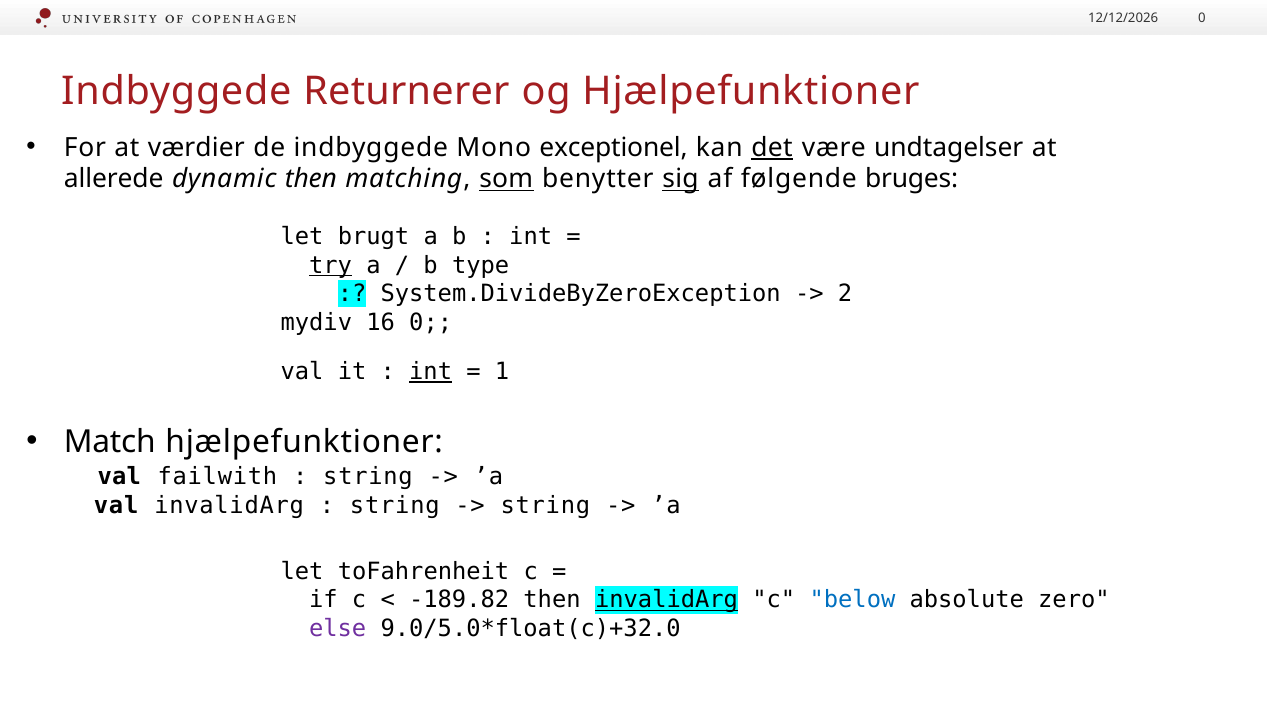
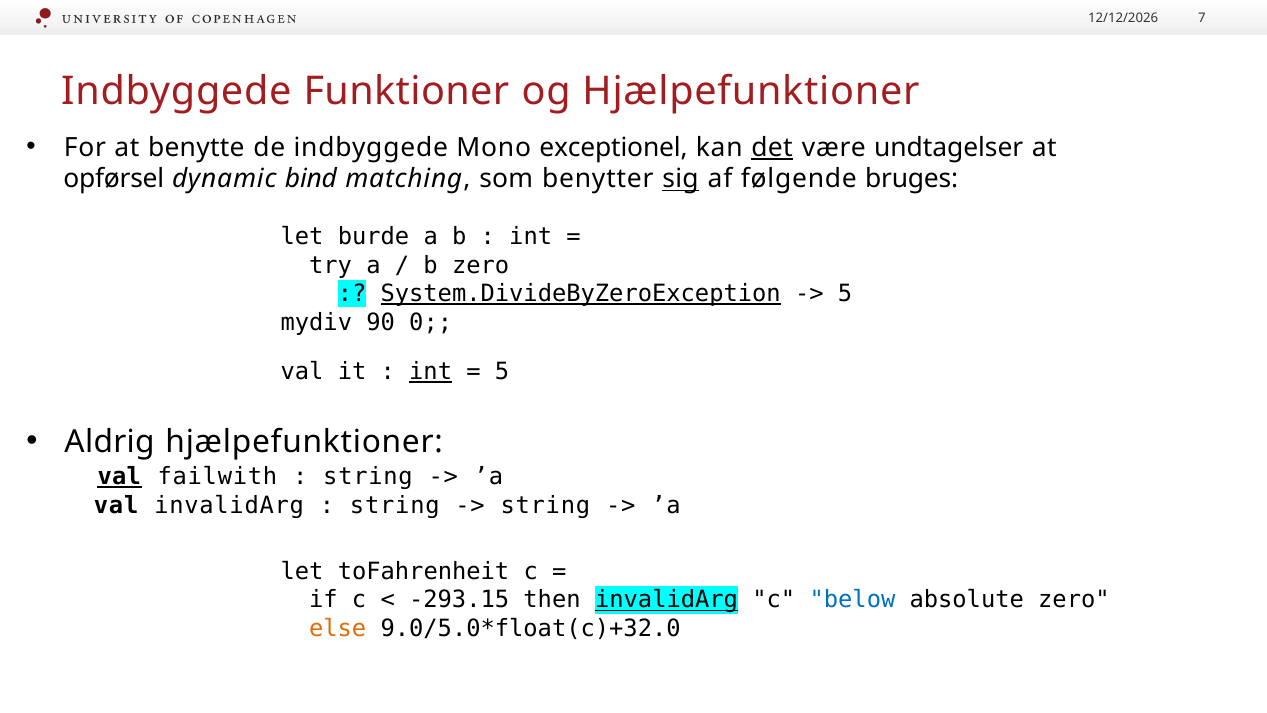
0 at (1202, 18): 0 -> 7
Returnerer: Returnerer -> Funktioner
værdier: værdier -> benytte
allerede: allerede -> opførsel
dynamic then: then -> bind
som underline: present -> none
brugt: brugt -> burde
try underline: present -> none
b type: type -> zero
System.DivideByZeroException underline: none -> present
2 at (845, 294): 2 -> 5
16: 16 -> 90
1 at (502, 372): 1 -> 5
Match: Match -> Aldrig
val at (119, 477) underline: none -> present
-189.82: -189.82 -> -293.15
else colour: purple -> orange
